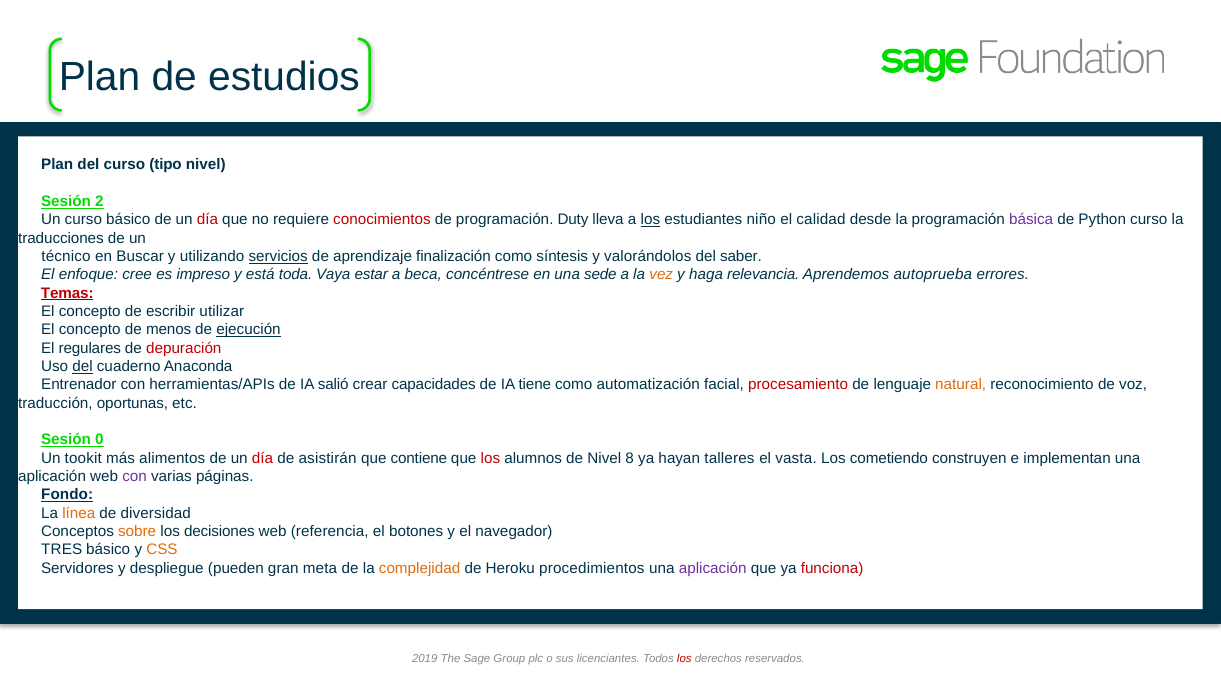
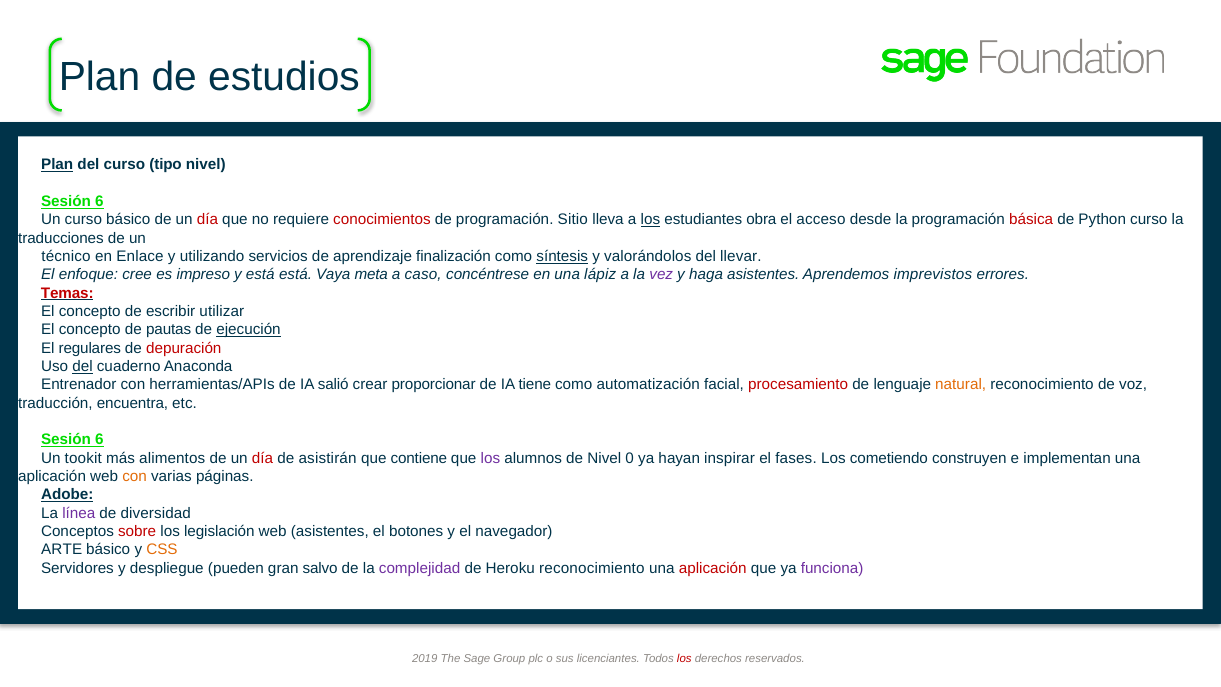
Plan at (57, 165) underline: none -> present
2 at (99, 202): 2 -> 6
Duty: Duty -> Sitio
niño: niño -> obra
calidad: calidad -> acceso
básica colour: purple -> red
Buscar: Buscar -> Enlace
servicios underline: present -> none
síntesis underline: none -> present
saber: saber -> llevar
está toda: toda -> está
estar: estar -> meta
beca: beca -> caso
sede: sede -> lápiz
vez colour: orange -> purple
haga relevancia: relevancia -> asistentes
autoprueba: autoprueba -> imprevistos
menos: menos -> pautas
capacidades: capacidades -> proporcionar
oportunas: oportunas -> encuentra
0 at (99, 440): 0 -> 6
los at (490, 458) colour: red -> purple
8: 8 -> 0
talleres: talleres -> inspirar
vasta: vasta -> fases
con at (135, 476) colour: purple -> orange
Fondo: Fondo -> Adobe
línea colour: orange -> purple
sobre colour: orange -> red
decisiones: decisiones -> legislación
web referencia: referencia -> asistentes
TRES: TRES -> ARTE
meta: meta -> salvo
complejidad colour: orange -> purple
Heroku procedimientos: procedimientos -> reconocimiento
aplicación at (713, 568) colour: purple -> red
funciona colour: red -> purple
